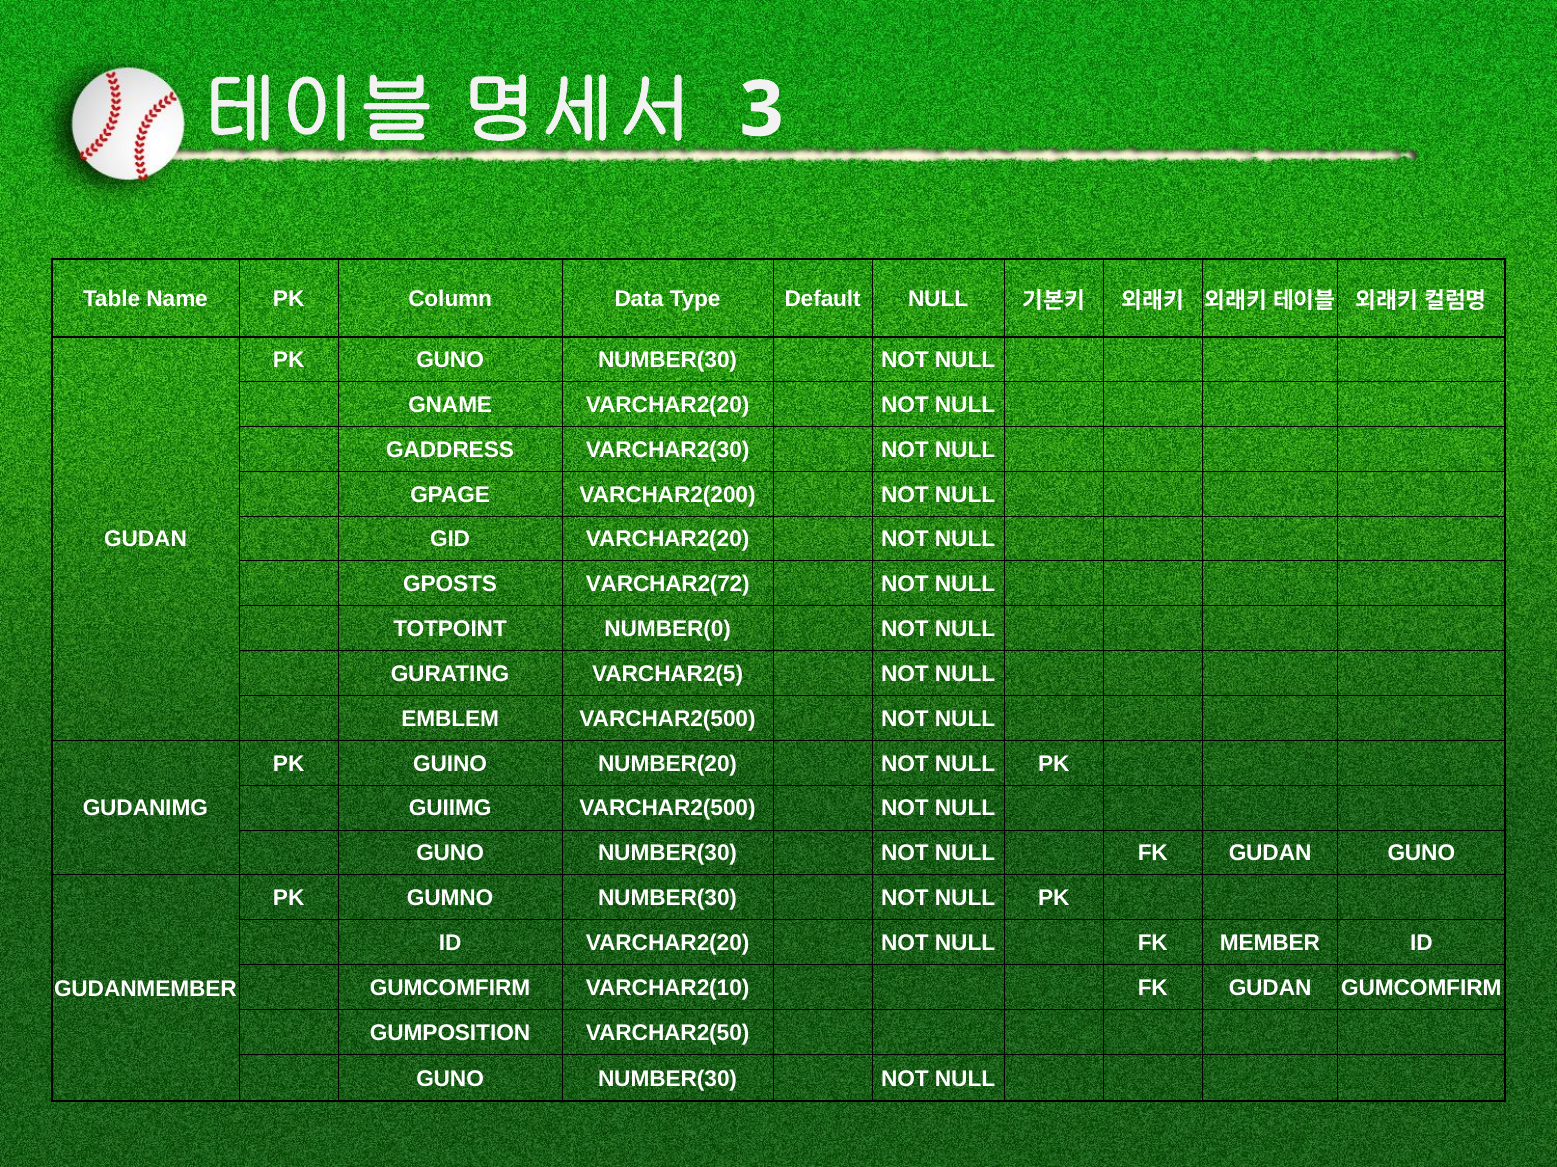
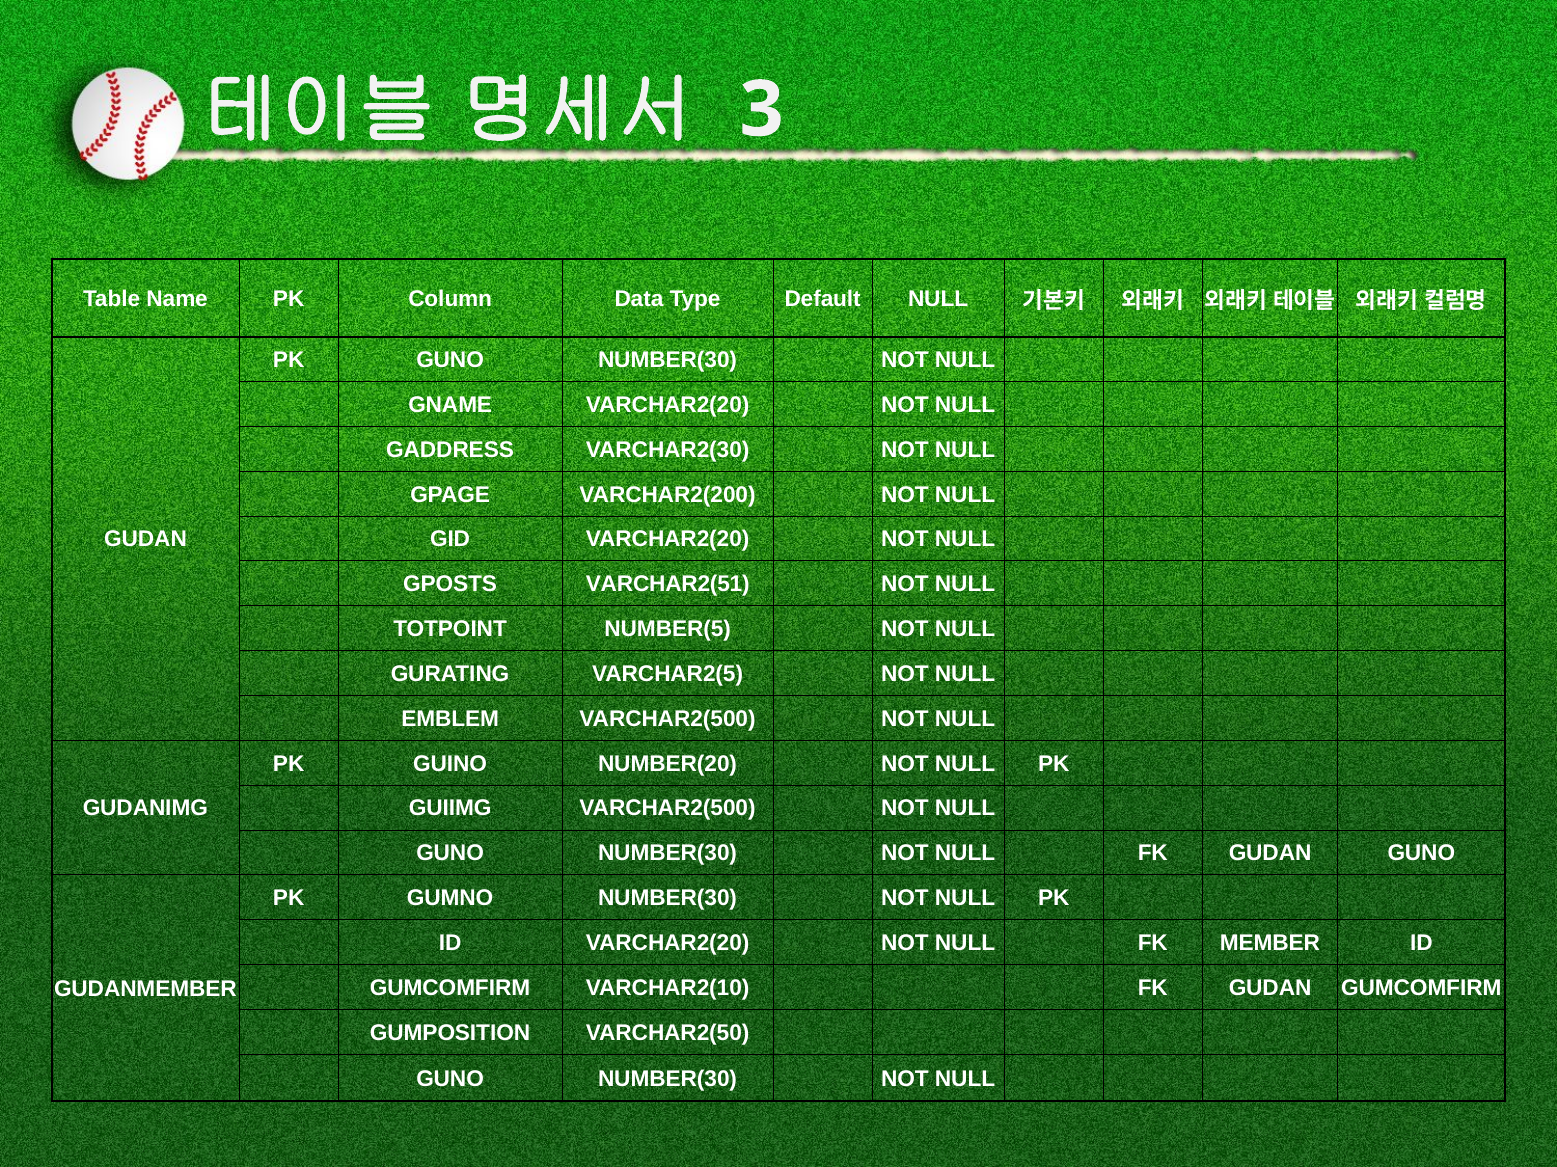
VARCHAR2(72: VARCHAR2(72 -> VARCHAR2(51
NUMBER(0: NUMBER(0 -> NUMBER(5
